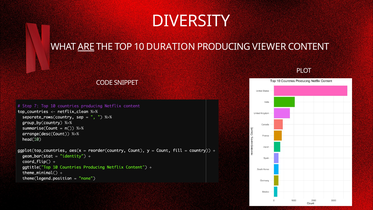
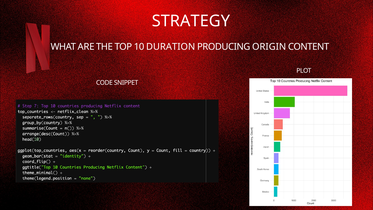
DIVERSITY: DIVERSITY -> STRATEGY
ARE underline: present -> none
VIEWER: VIEWER -> ORIGIN
